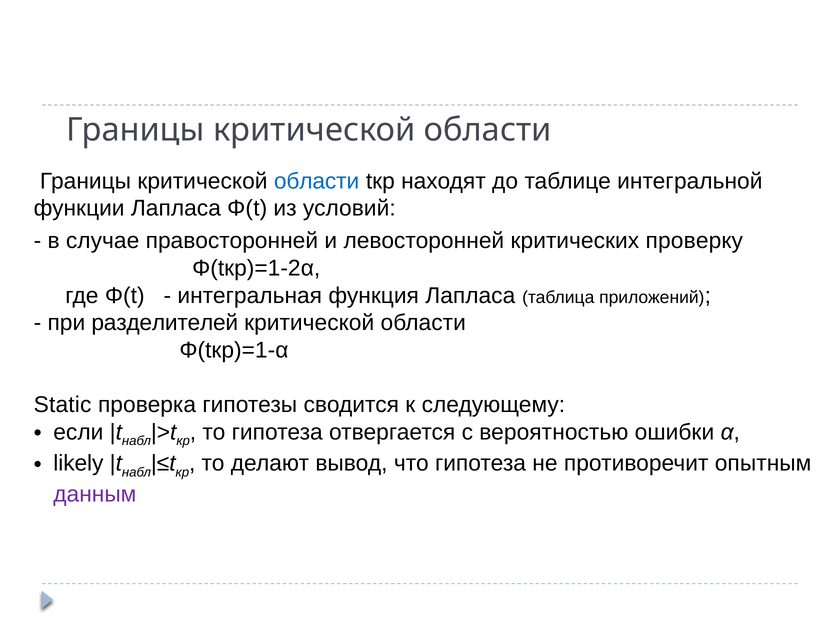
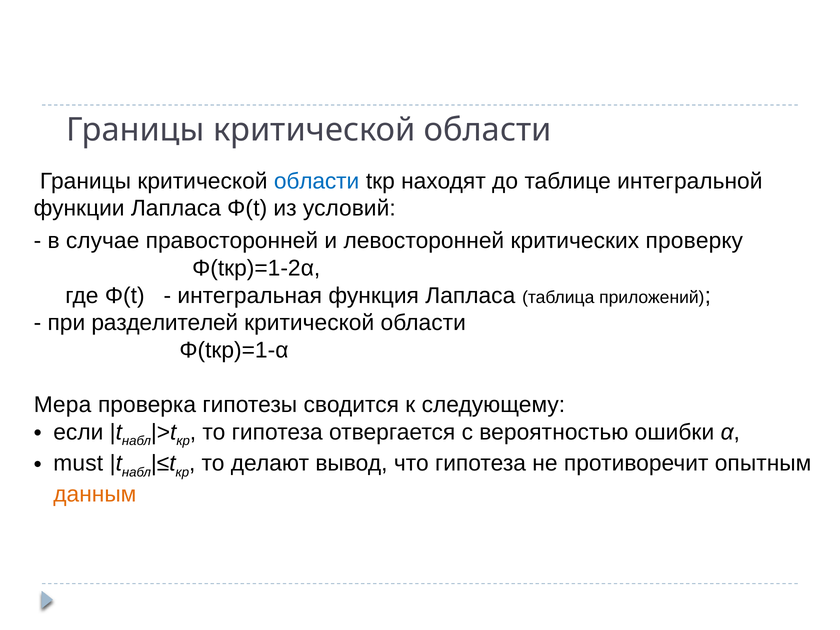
Static: Static -> Мера
likely: likely -> must
данным colour: purple -> orange
